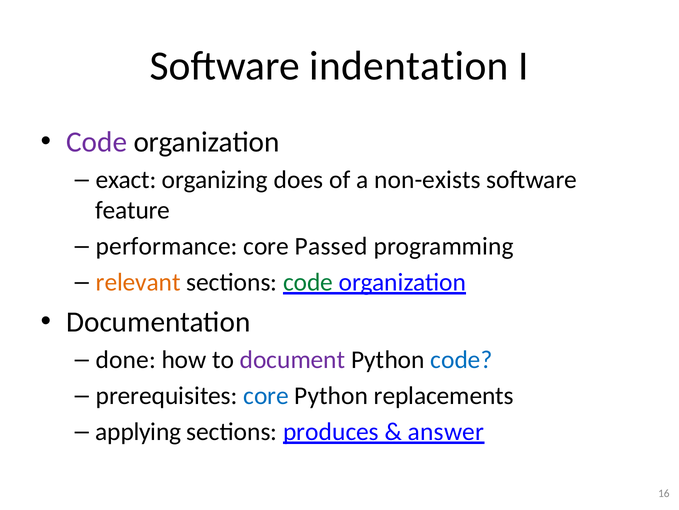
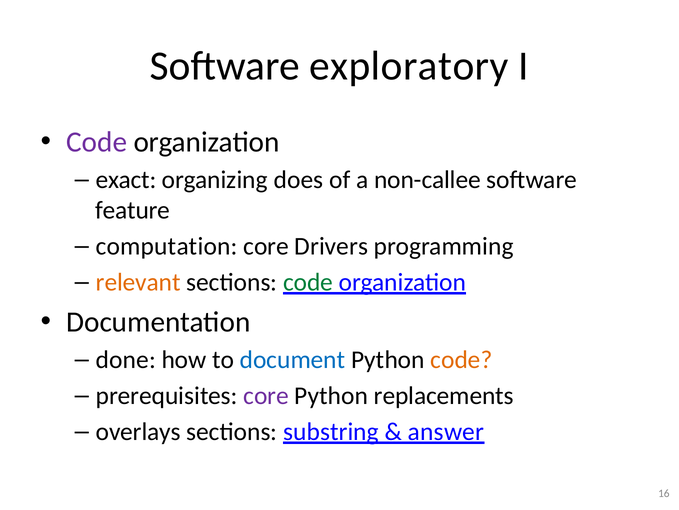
indentation: indentation -> exploratory
non-exists: non-exists -> non-callee
performance: performance -> computation
Passed: Passed -> Drivers
document colour: purple -> blue
code at (461, 359) colour: blue -> orange
core at (266, 395) colour: blue -> purple
applying: applying -> overlays
produces: produces -> substring
